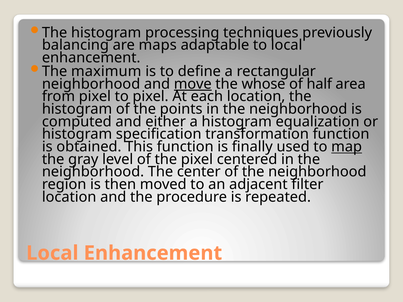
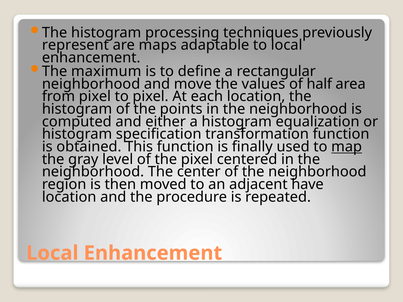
balancing: balancing -> represent
move underline: present -> none
whose: whose -> values
filter: filter -> have
